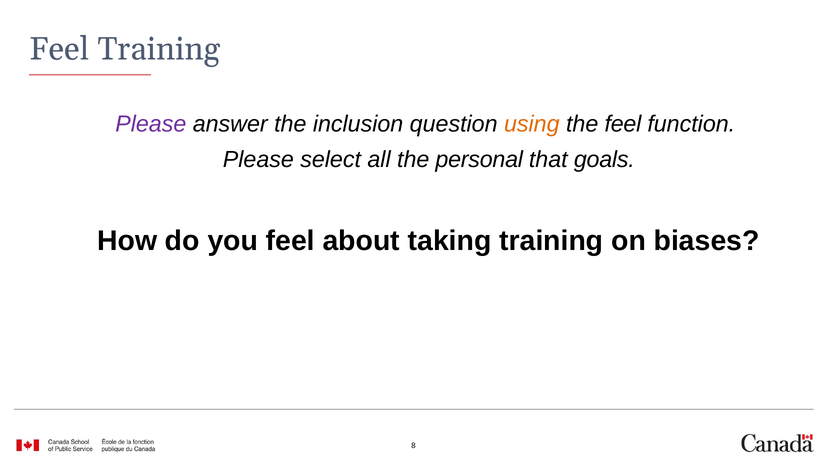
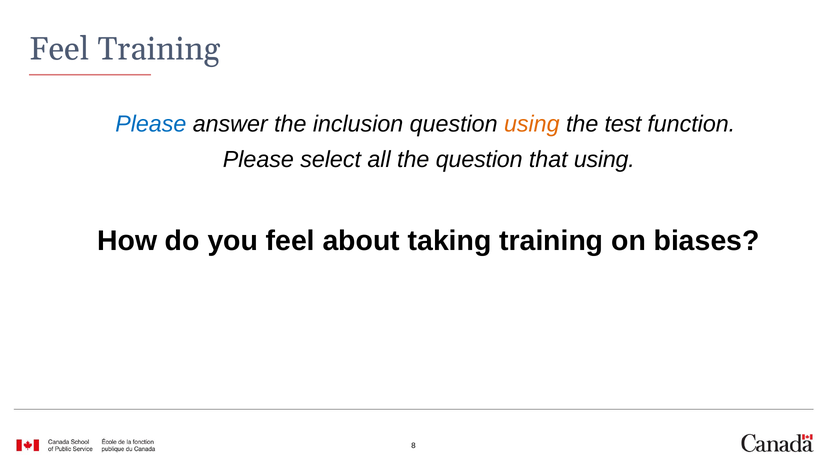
Please at (151, 124) colour: purple -> blue
the feel: feel -> test
the personal: personal -> question
that goals: goals -> using
